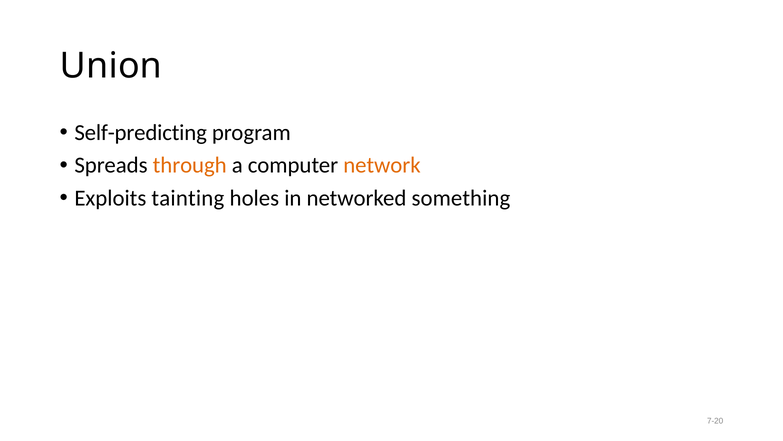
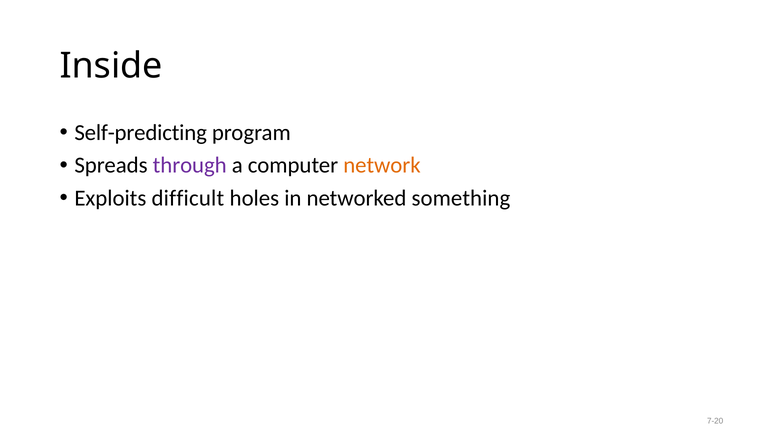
Union: Union -> Inside
through colour: orange -> purple
tainting: tainting -> difficult
